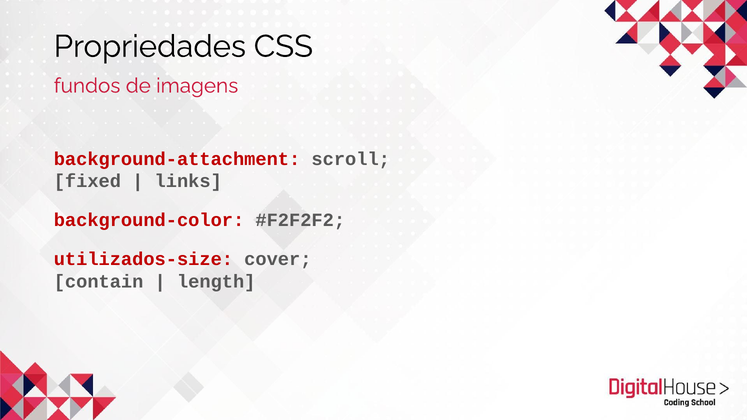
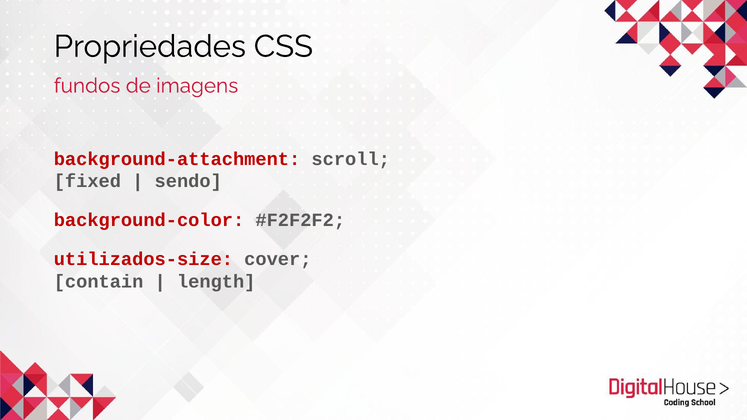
links: links -> sendo
